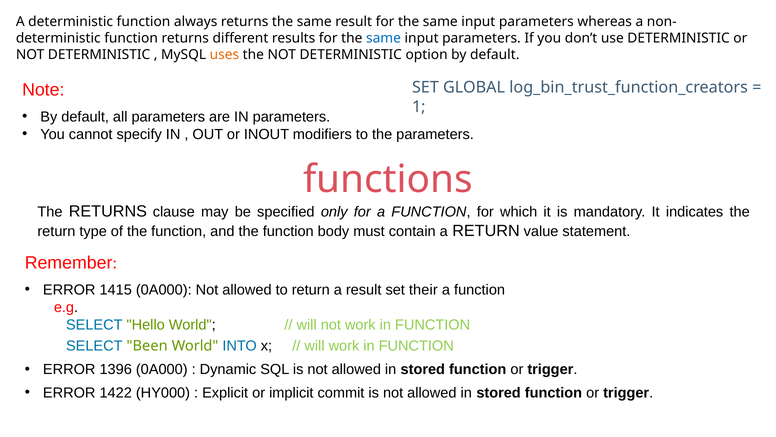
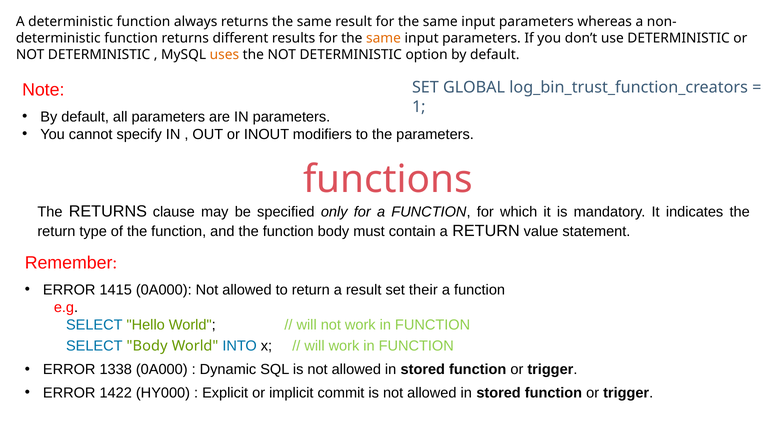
same at (384, 38) colour: blue -> orange
SELECT Been: Been -> Body
1396: 1396 -> 1338
